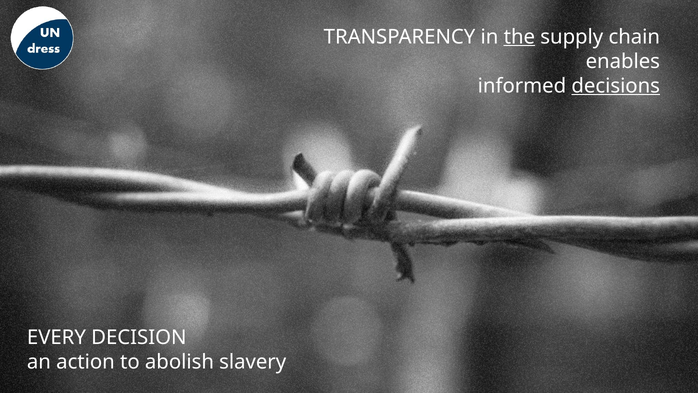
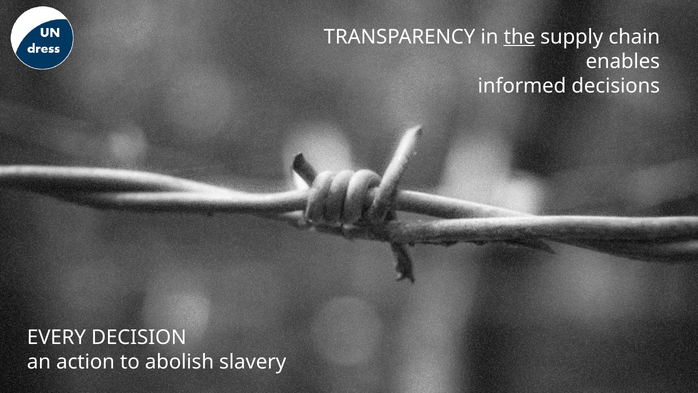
decisions underline: present -> none
